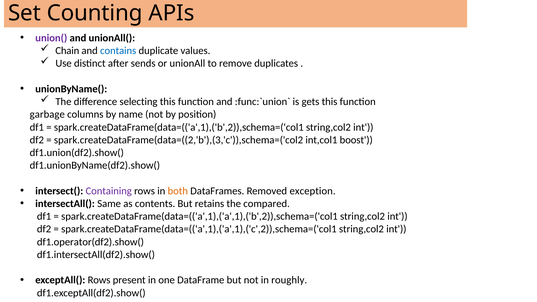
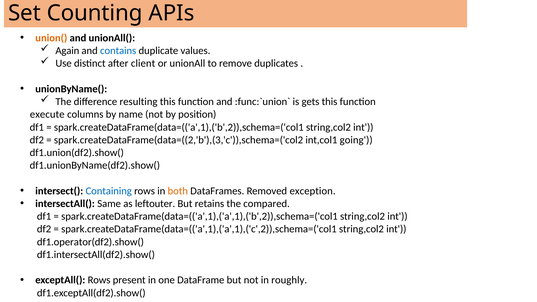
union( colour: purple -> orange
Chain: Chain -> Again
sends: sends -> client
selecting: selecting -> resulting
garbage: garbage -> execute
boost: boost -> going
Containing colour: purple -> blue
contents: contents -> leftouter
